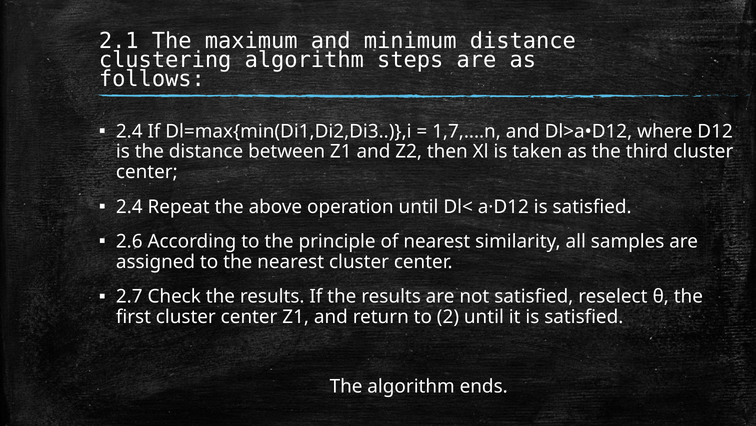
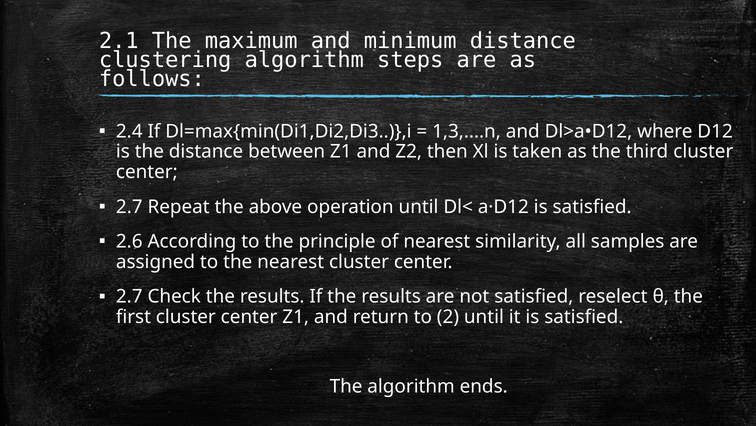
1,7,....n: 1,7,....n -> 1,3,....n
2.4 at (129, 207): 2.4 -> 2.7
